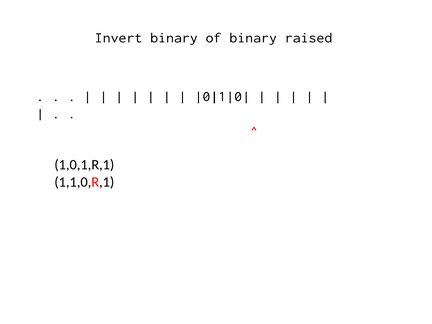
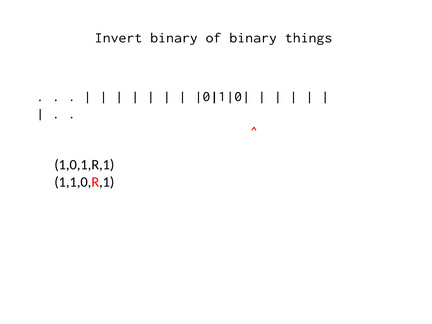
raised: raised -> things
